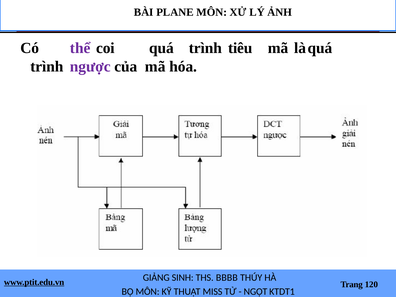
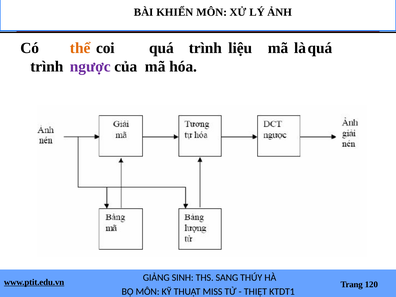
PLANE: PLANE -> KHIỂN
thể colour: purple -> orange
tiêu: tiêu -> liệu
BBBB: BBBB -> SANG
NGỘT: NGỘT -> THIỆT
